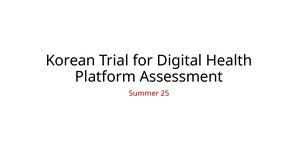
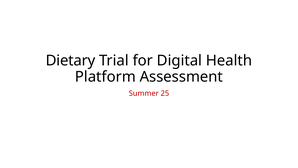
Korean: Korean -> Dietary
